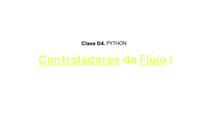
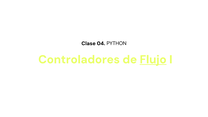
Controladores underline: present -> none
